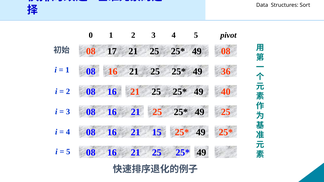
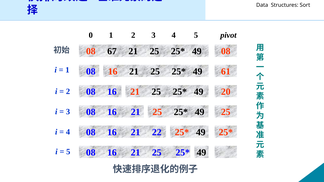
17: 17 -> 67
36: 36 -> 61
40: 40 -> 20
15: 15 -> 22
